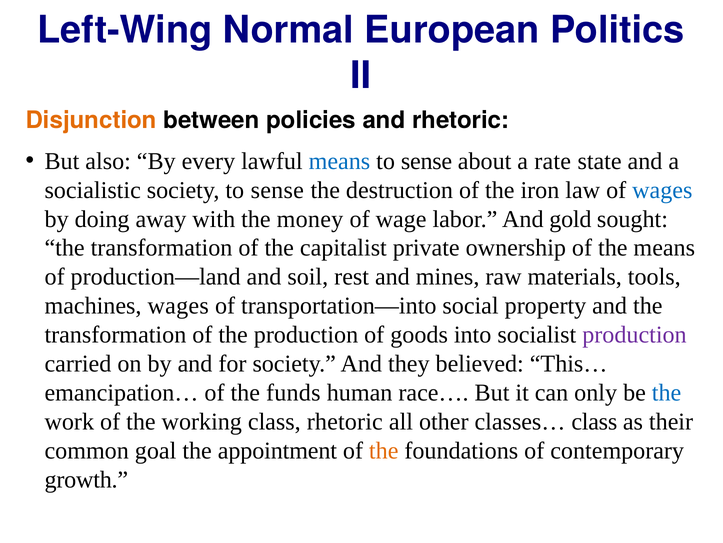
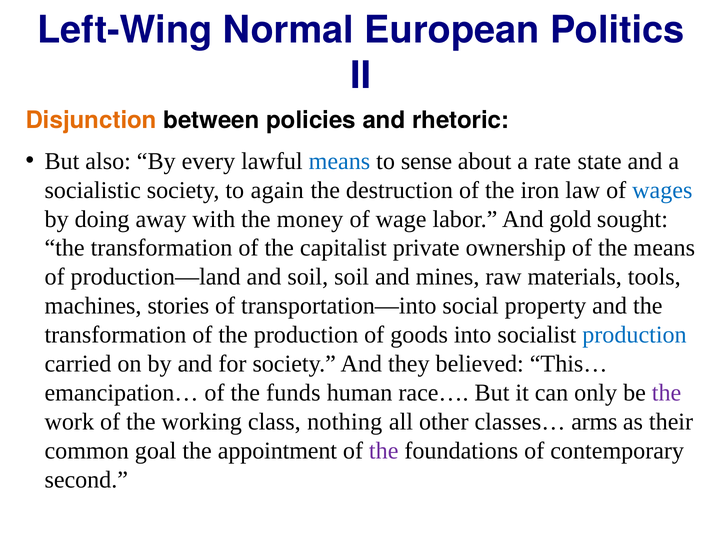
society to sense: sense -> again
soil rest: rest -> soil
machines wages: wages -> stories
production at (634, 334) colour: purple -> blue
the at (667, 392) colour: blue -> purple
class rhetoric: rhetoric -> nothing
classes… class: class -> arms
the at (384, 450) colour: orange -> purple
growth: growth -> second
